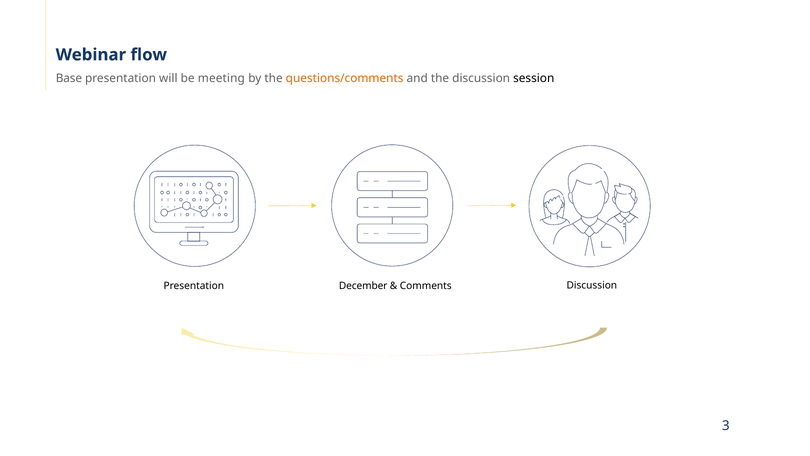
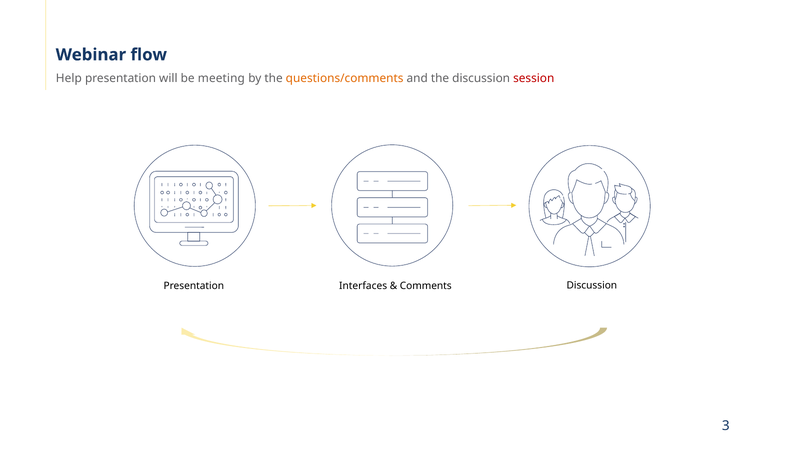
Base: Base -> Help
session colour: black -> red
December: December -> Interfaces
